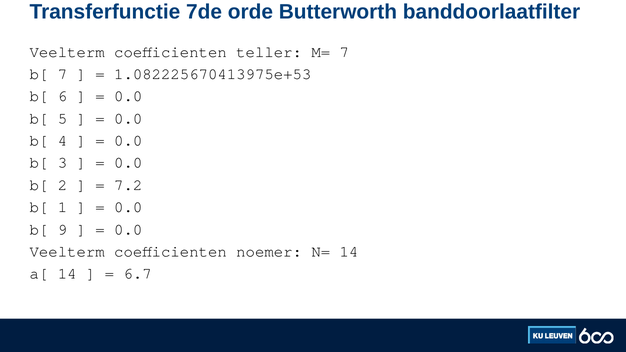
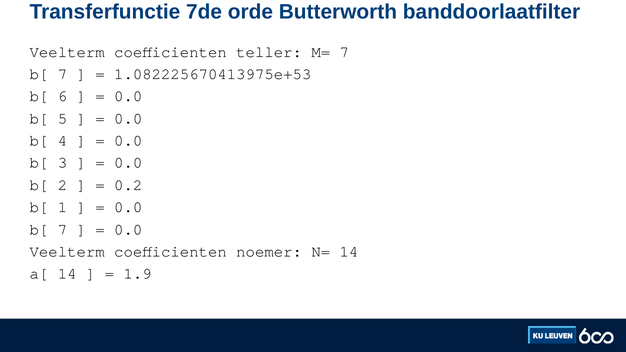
7.2: 7.2 -> 0.2
9 at (62, 229): 9 -> 7
6.7: 6.7 -> 1.9
